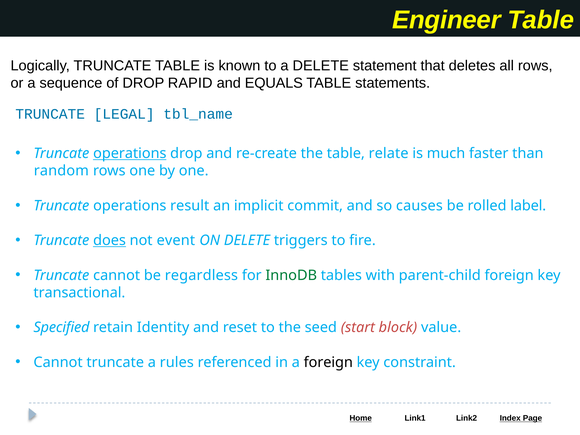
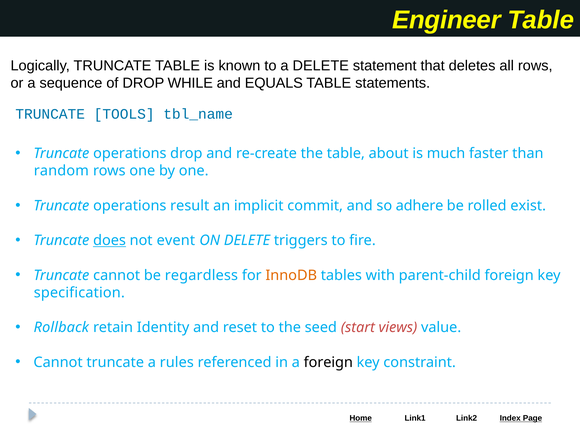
RAPID: RAPID -> WHILE
LEGAL: LEGAL -> TOOLS
operations at (130, 153) underline: present -> none
relate: relate -> about
causes: causes -> adhere
label: label -> exist
InnoDB colour: green -> orange
transactional: transactional -> specification
Specified: Specified -> Rollback
block: block -> views
